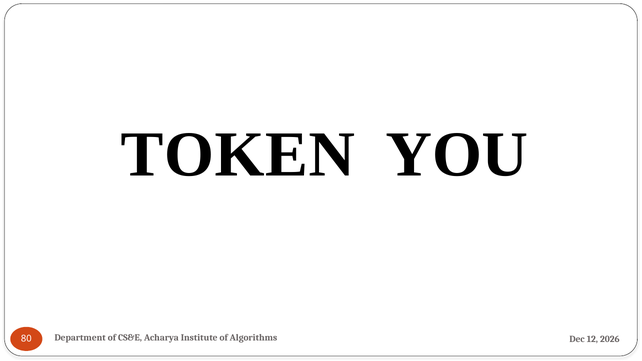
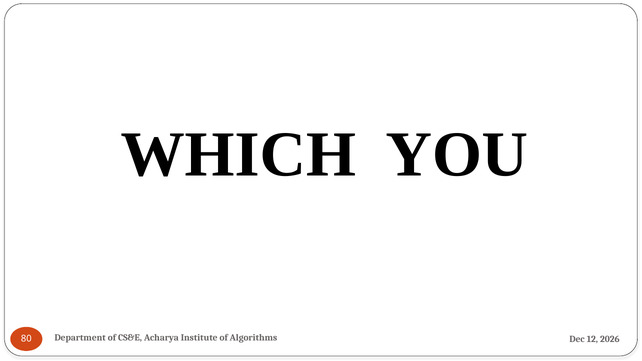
TOKEN: TOKEN -> WHICH
